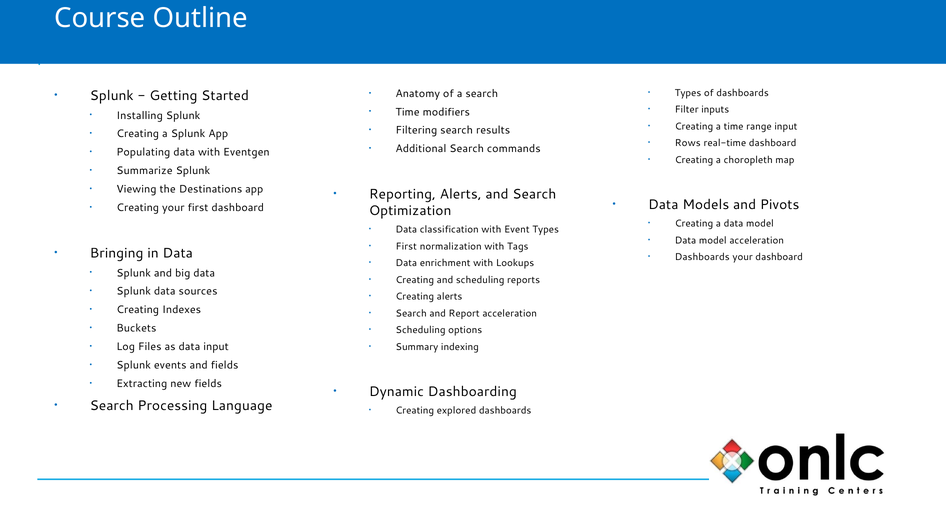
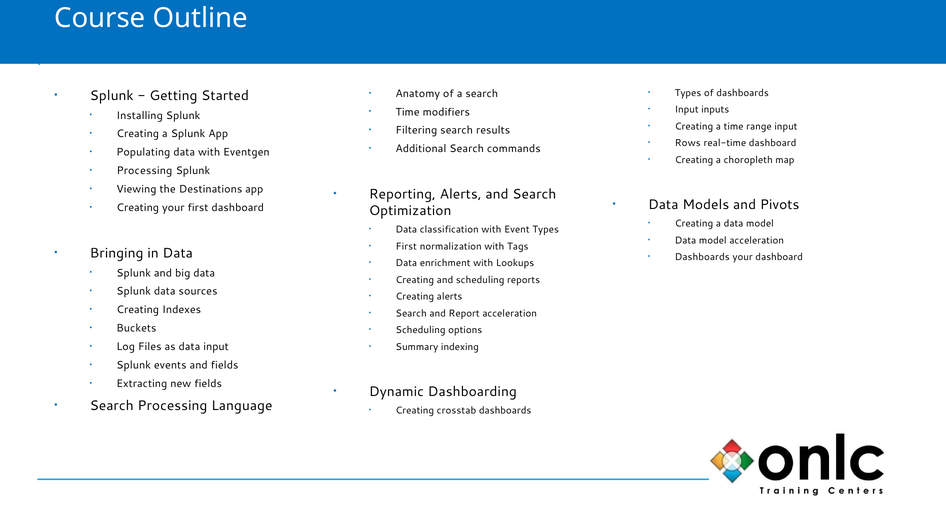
Filter at (687, 110): Filter -> Input
Summarize at (144, 171): Summarize -> Processing
explored: explored -> crosstab
